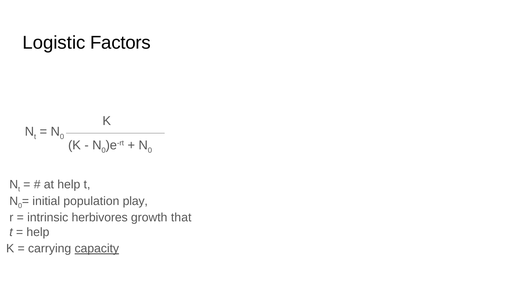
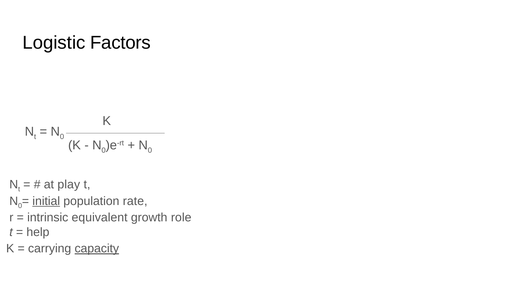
at help: help -> play
initial underline: none -> present
play: play -> rate
herbivores: herbivores -> equivalent
that: that -> role
